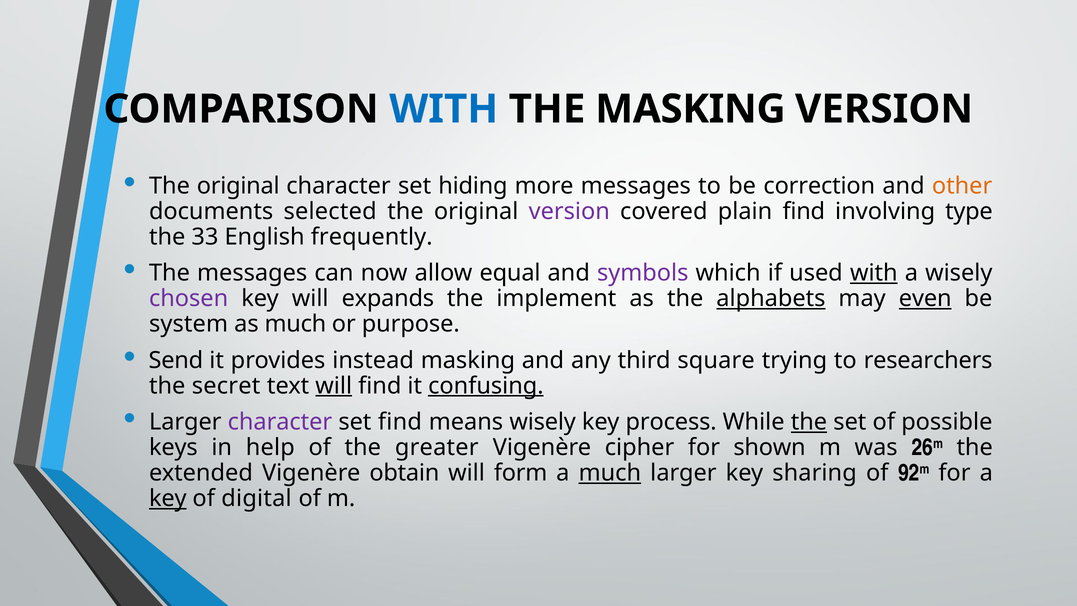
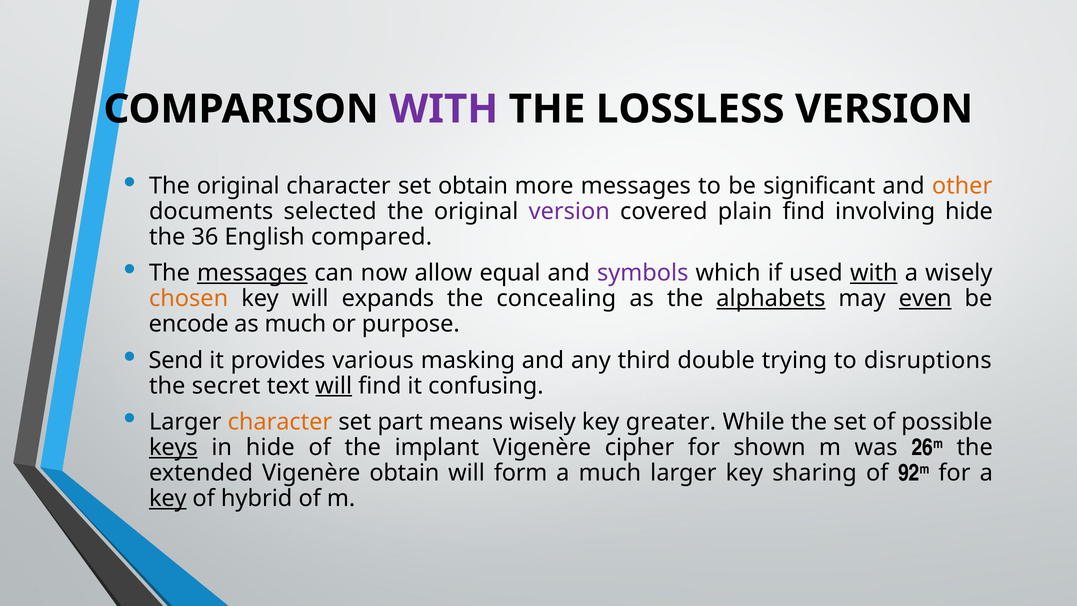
WITH at (444, 109) colour: blue -> purple
THE MASKING: MASKING -> LOSSLESS
set hiding: hiding -> obtain
correction: correction -> significant
involving type: type -> hide
33: 33 -> 36
frequently: frequently -> compared
messages at (252, 273) underline: none -> present
chosen colour: purple -> orange
implement: implement -> concealing
system: system -> encode
instead: instead -> various
square: square -> double
researchers: researchers -> disruptions
confusing underline: present -> none
character at (280, 422) colour: purple -> orange
set find: find -> part
process: process -> greater
the at (809, 422) underline: present -> none
keys underline: none -> present
in help: help -> hide
greater: greater -> implant
much at (610, 473) underline: present -> none
digital: digital -> hybrid
